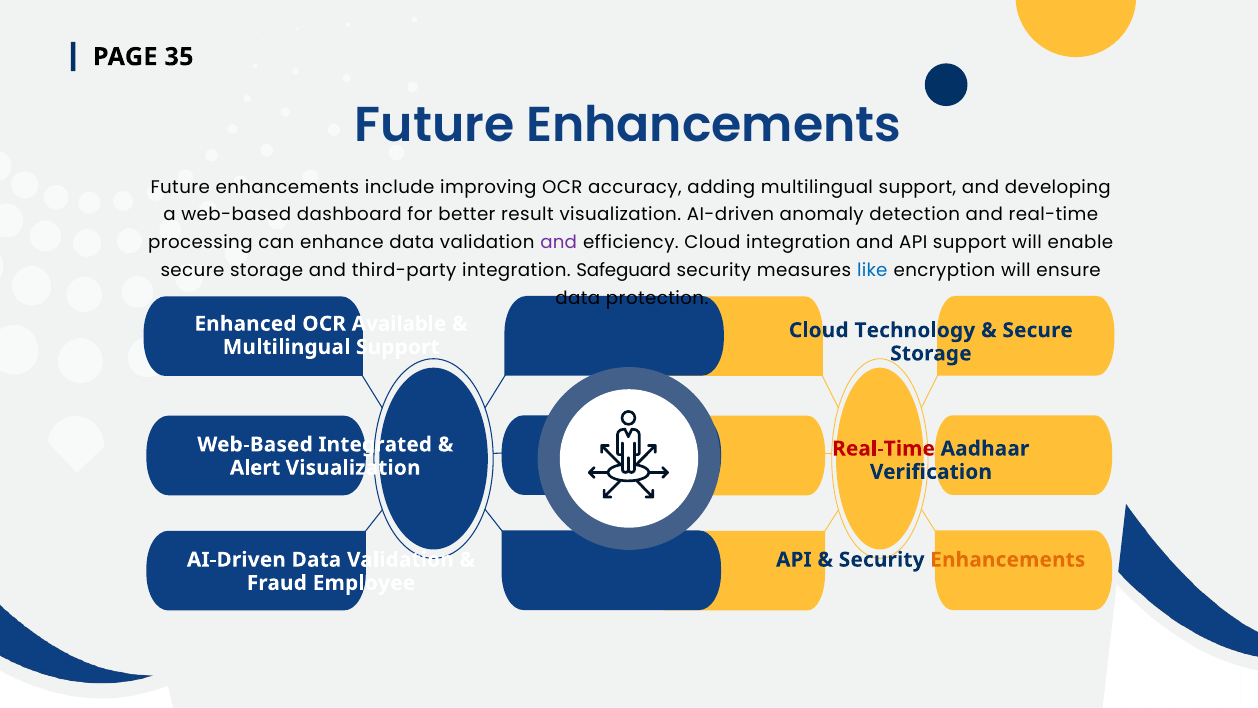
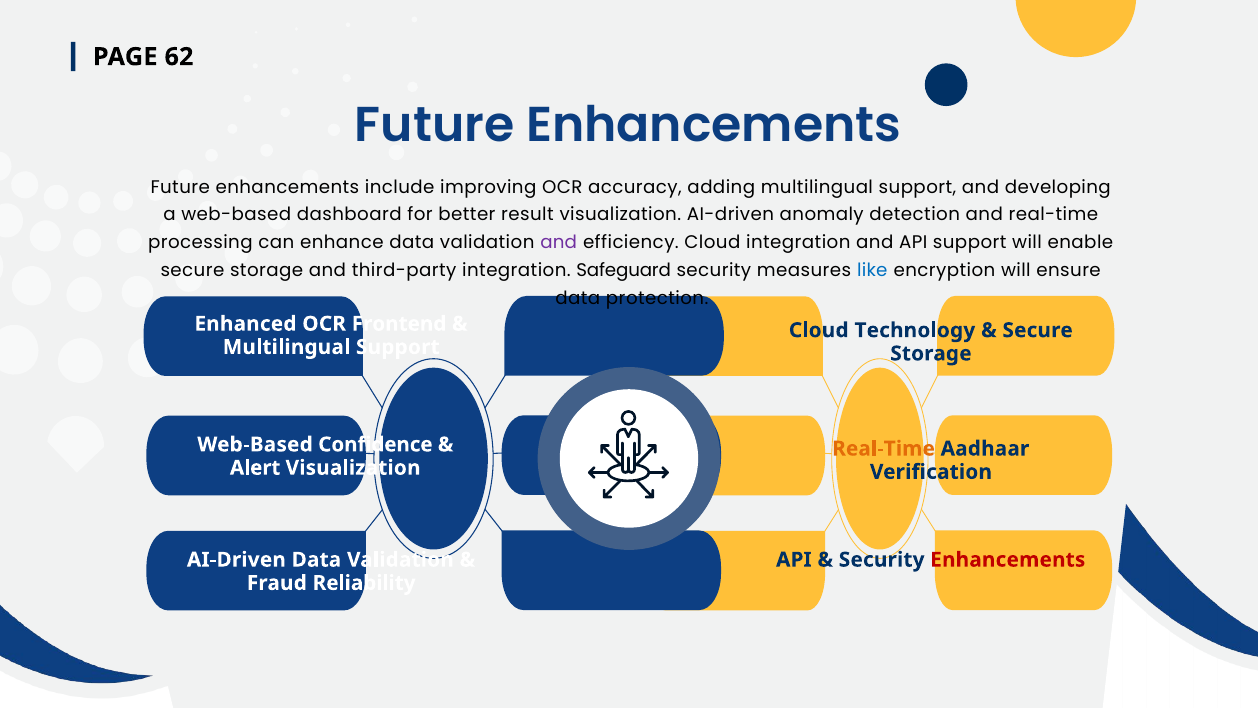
35: 35 -> 62
Available: Available -> Frontend
Integrated: Integrated -> Confidence
Real-Time at (884, 448) colour: red -> orange
Enhancements at (1008, 559) colour: orange -> red
Employee: Employee -> Reliability
